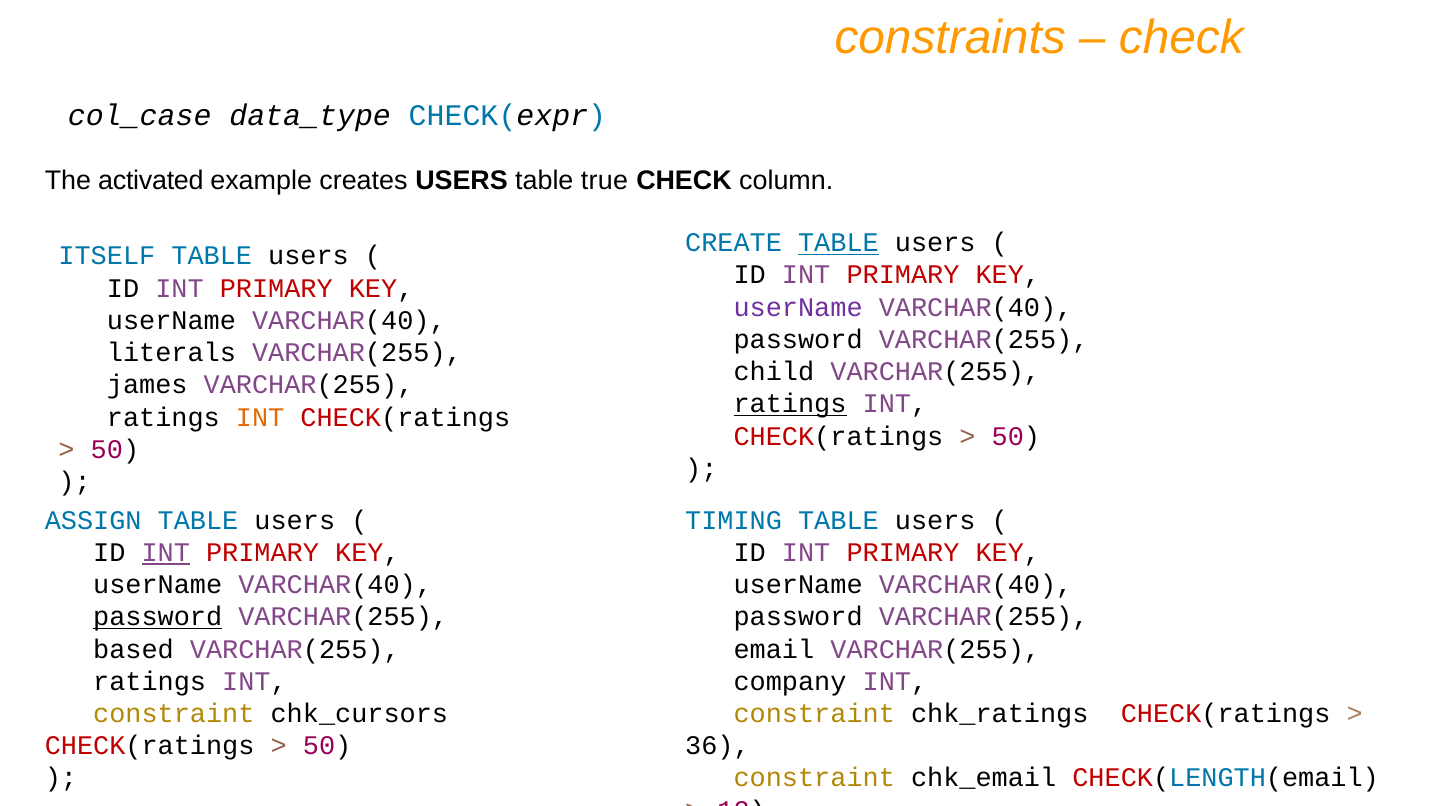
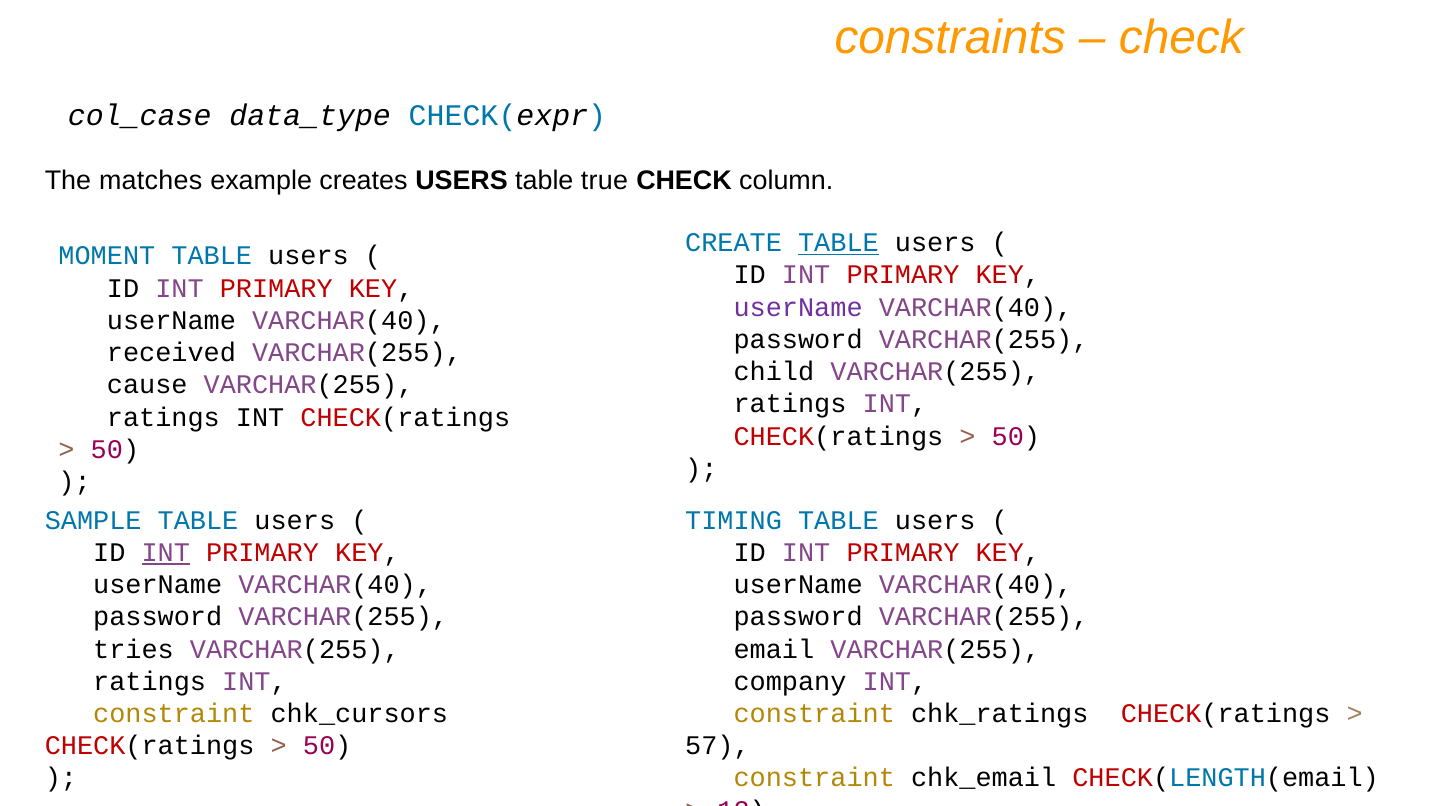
activated: activated -> matches
ITSELF: ITSELF -> MOMENT
literals: literals -> received
james: james -> cause
ratings at (790, 404) underline: present -> none
INT at (260, 418) colour: orange -> black
ASSIGN: ASSIGN -> SAMPLE
password at (158, 617) underline: present -> none
based: based -> tries
36: 36 -> 57
